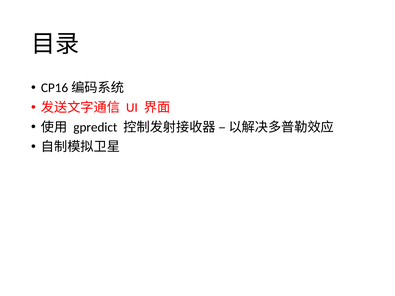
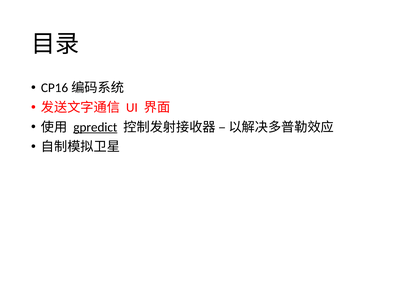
gpredict underline: none -> present
